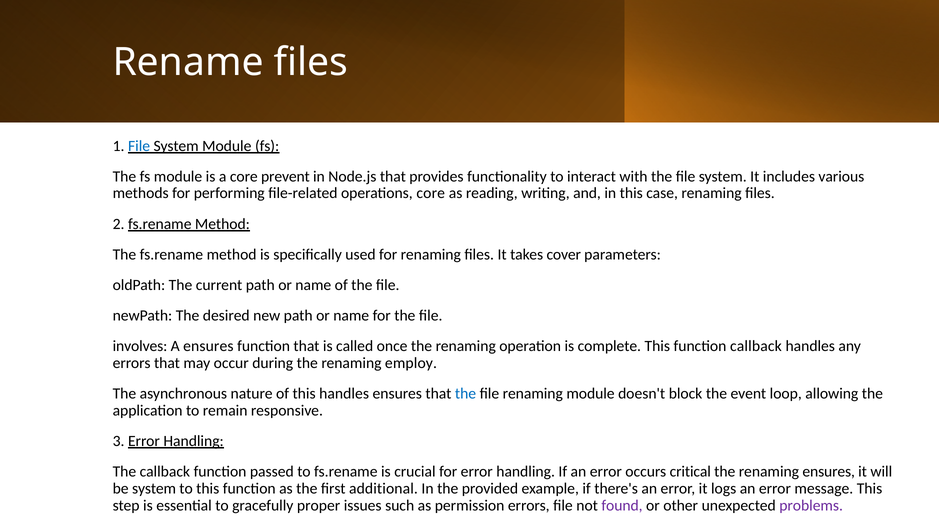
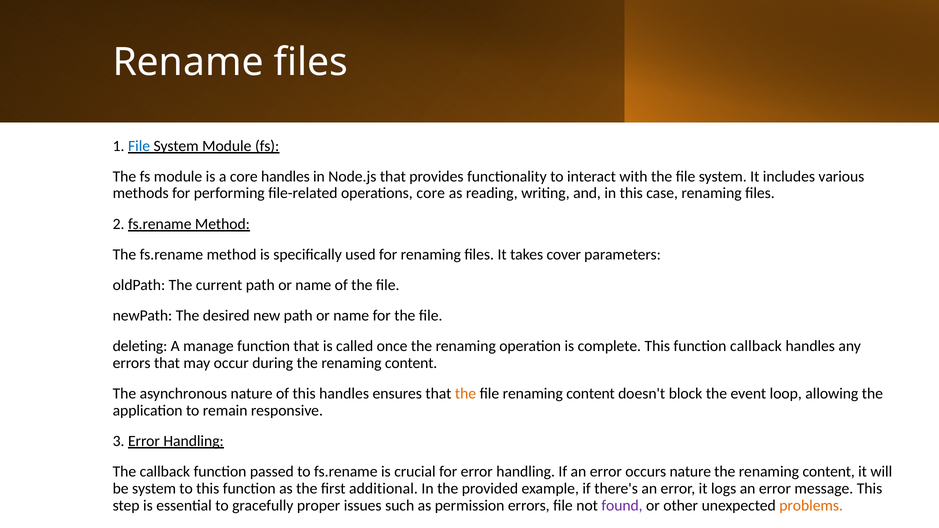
core prevent: prevent -> handles
involves: involves -> deleting
A ensures: ensures -> manage
during the renaming employ: employ -> content
the at (466, 394) colour: blue -> orange
file renaming module: module -> content
occurs critical: critical -> nature
ensures at (829, 472): ensures -> content
problems colour: purple -> orange
